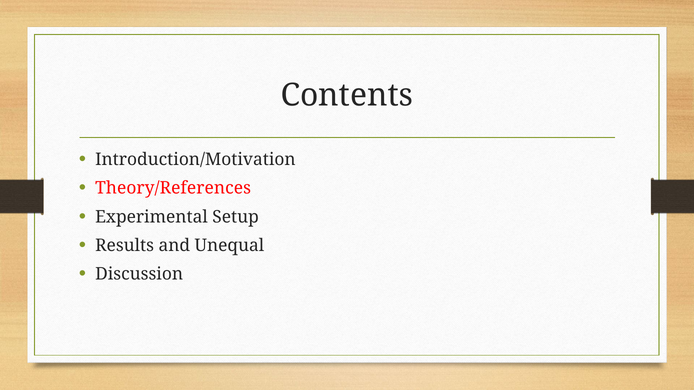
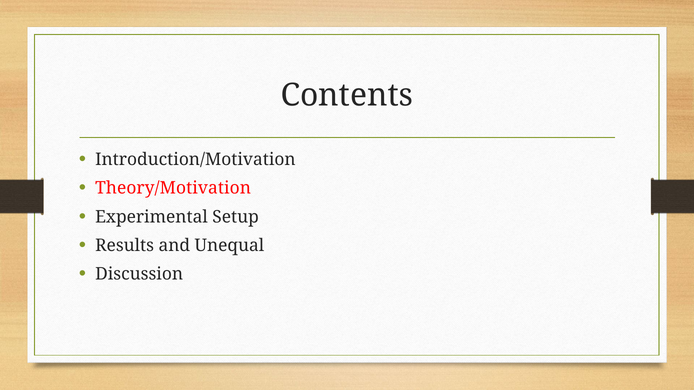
Theory/References: Theory/References -> Theory/Motivation
